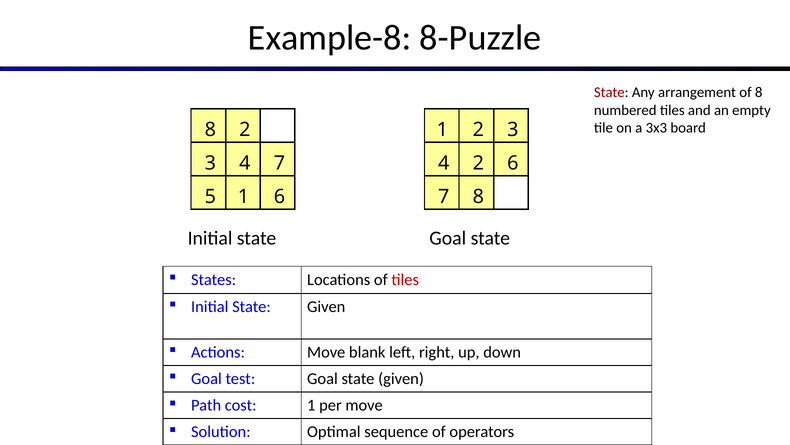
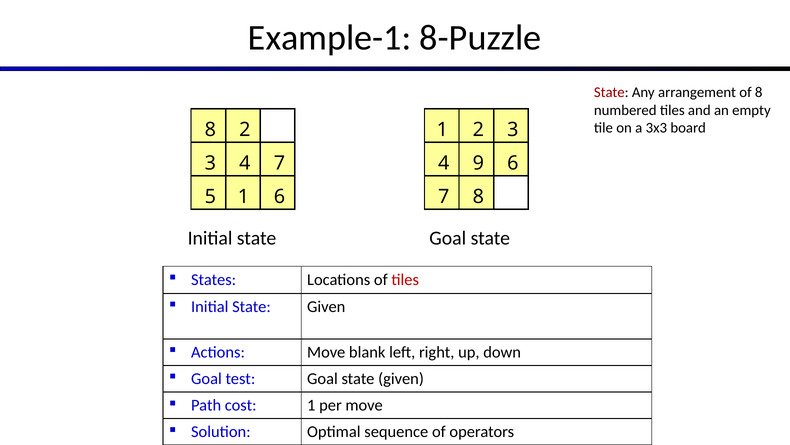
Example-8: Example-8 -> Example-1
4 2: 2 -> 9
